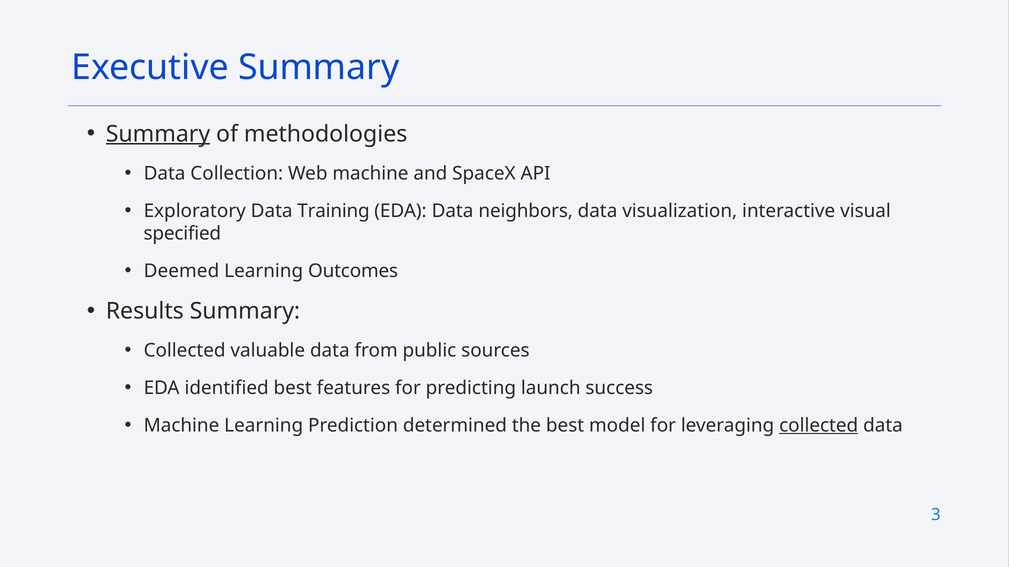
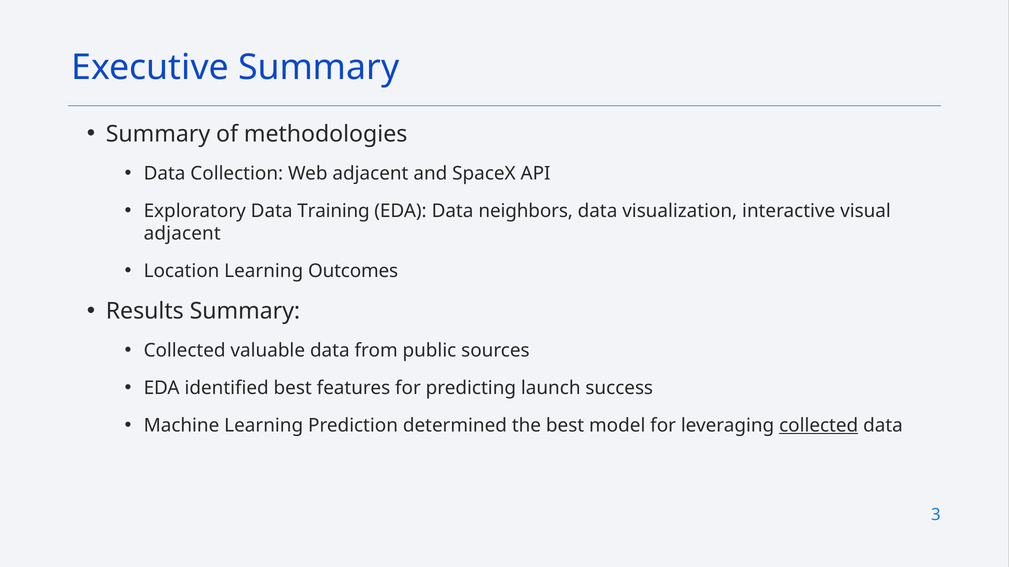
Summary at (158, 134) underline: present -> none
Web machine: machine -> adjacent
specified at (182, 234): specified -> adjacent
Deemed: Deemed -> Location
